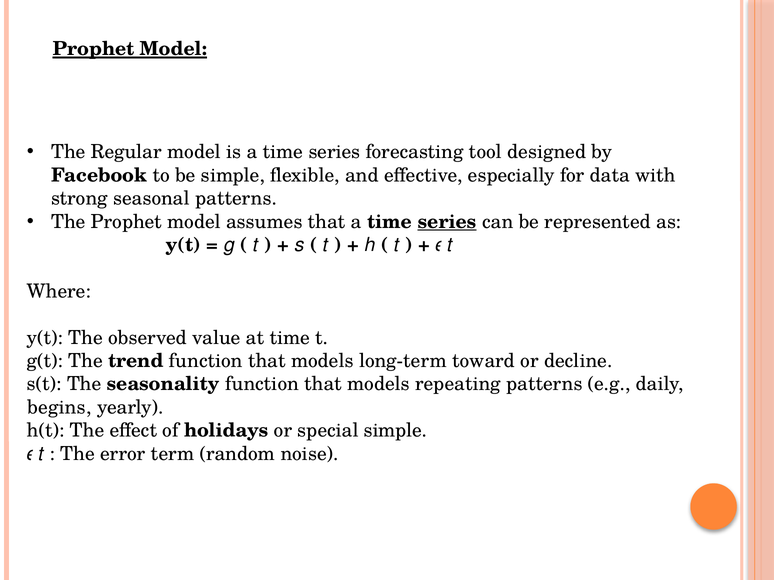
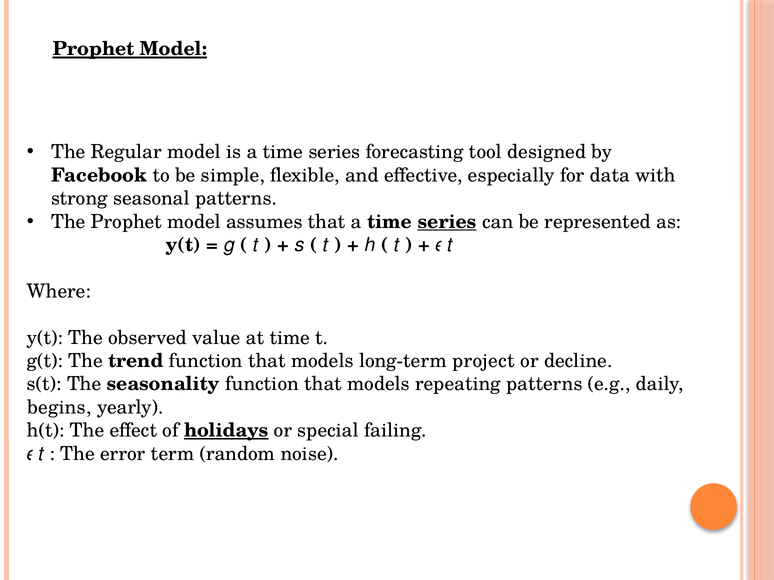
toward: toward -> project
holidays underline: none -> present
special simple: simple -> failing
